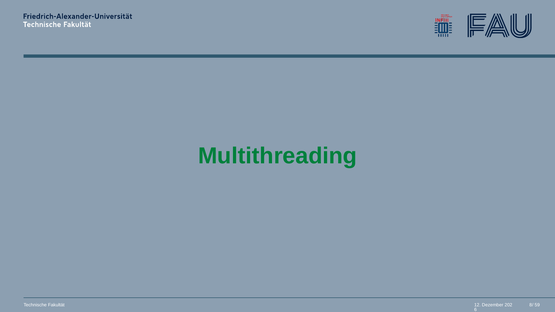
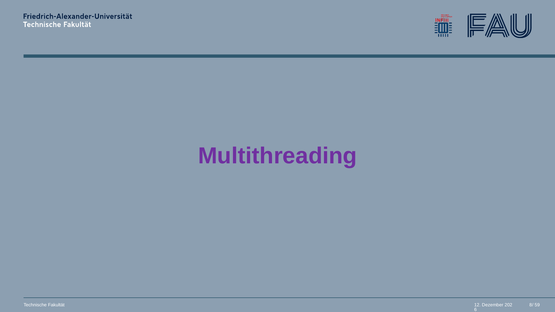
Multithreading colour: green -> purple
